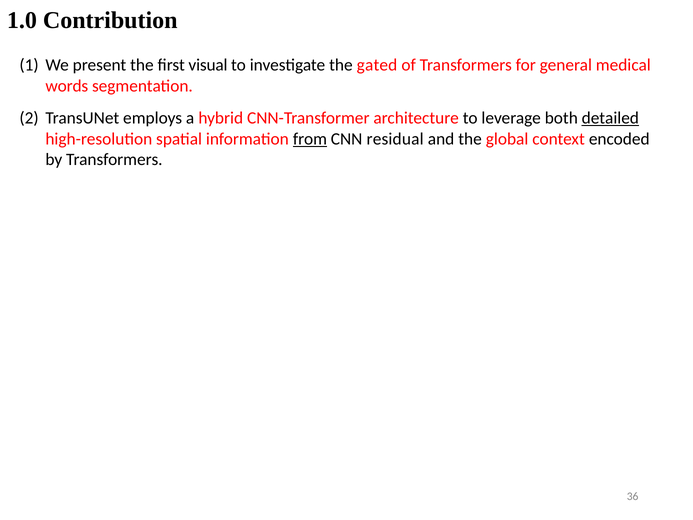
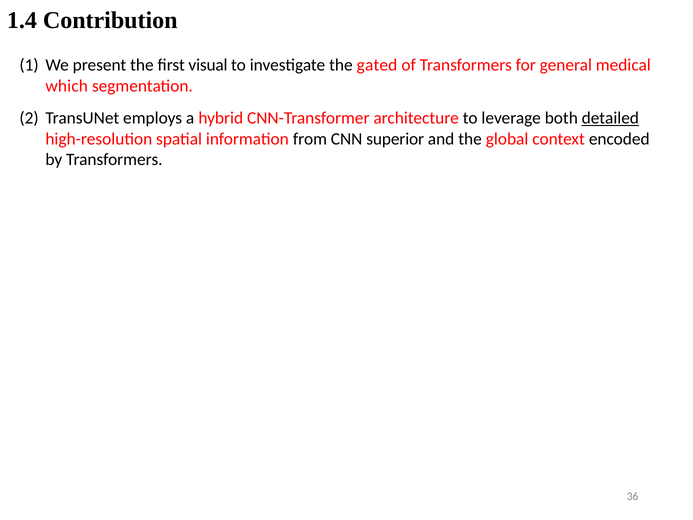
1.0: 1.0 -> 1.4
words: words -> which
from underline: present -> none
residual: residual -> superior
